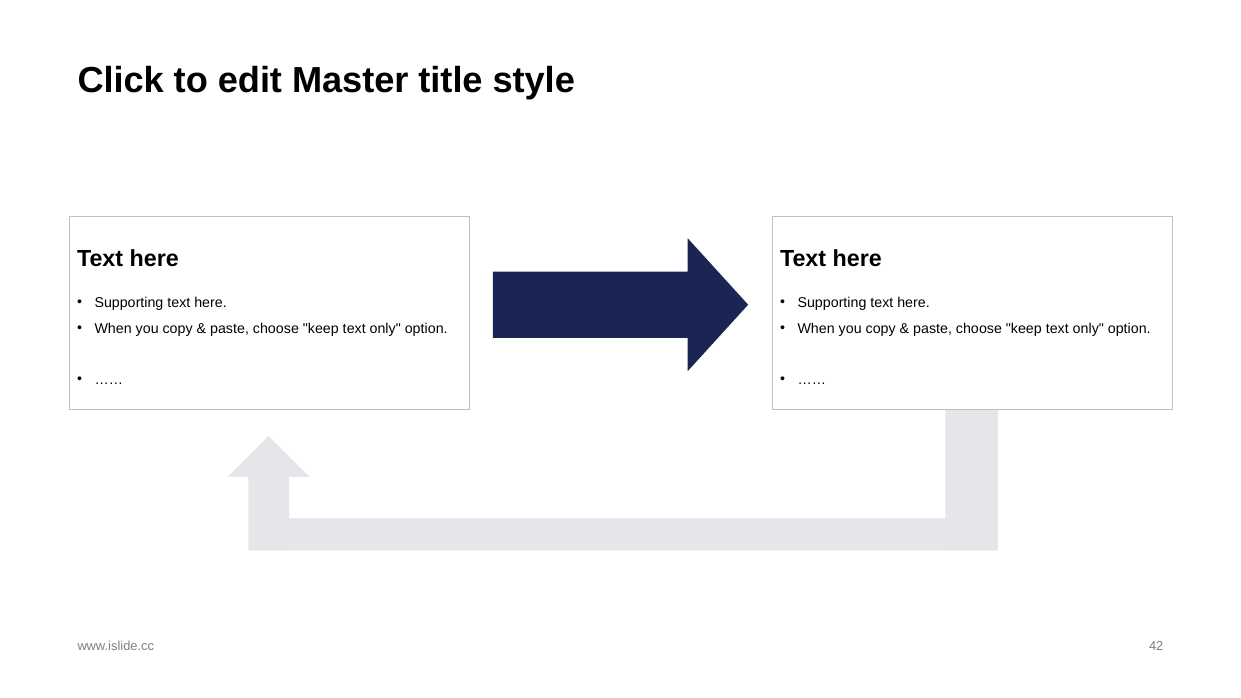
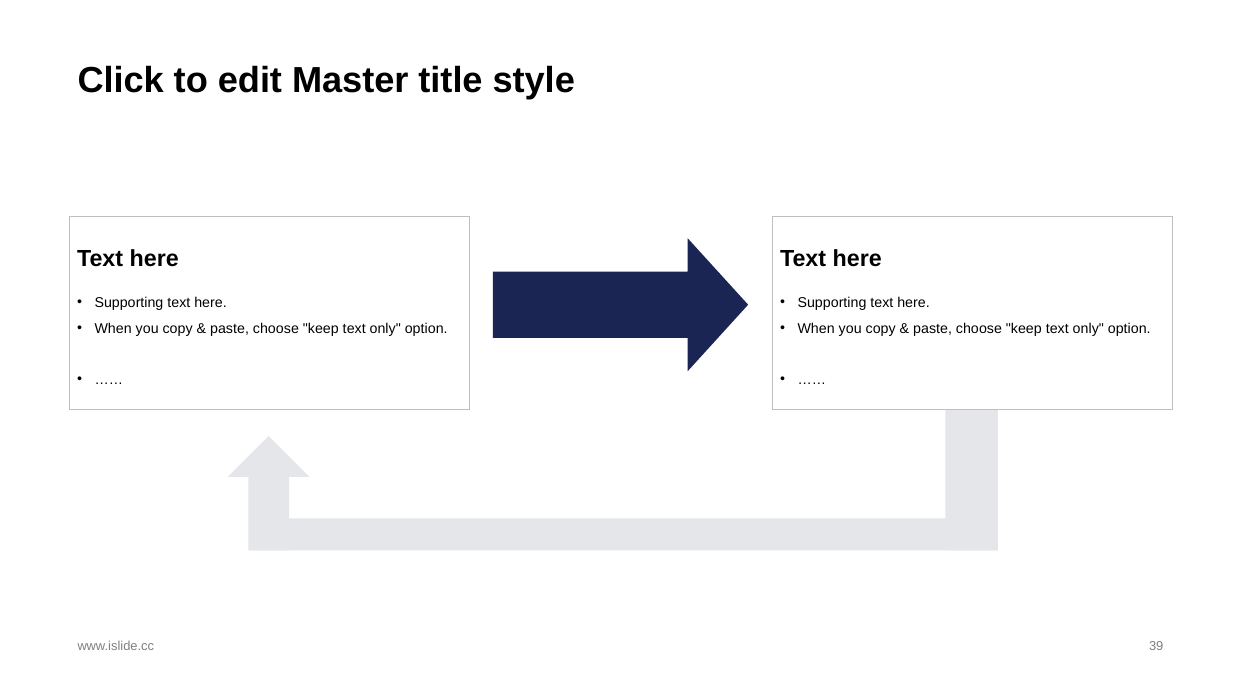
42: 42 -> 39
